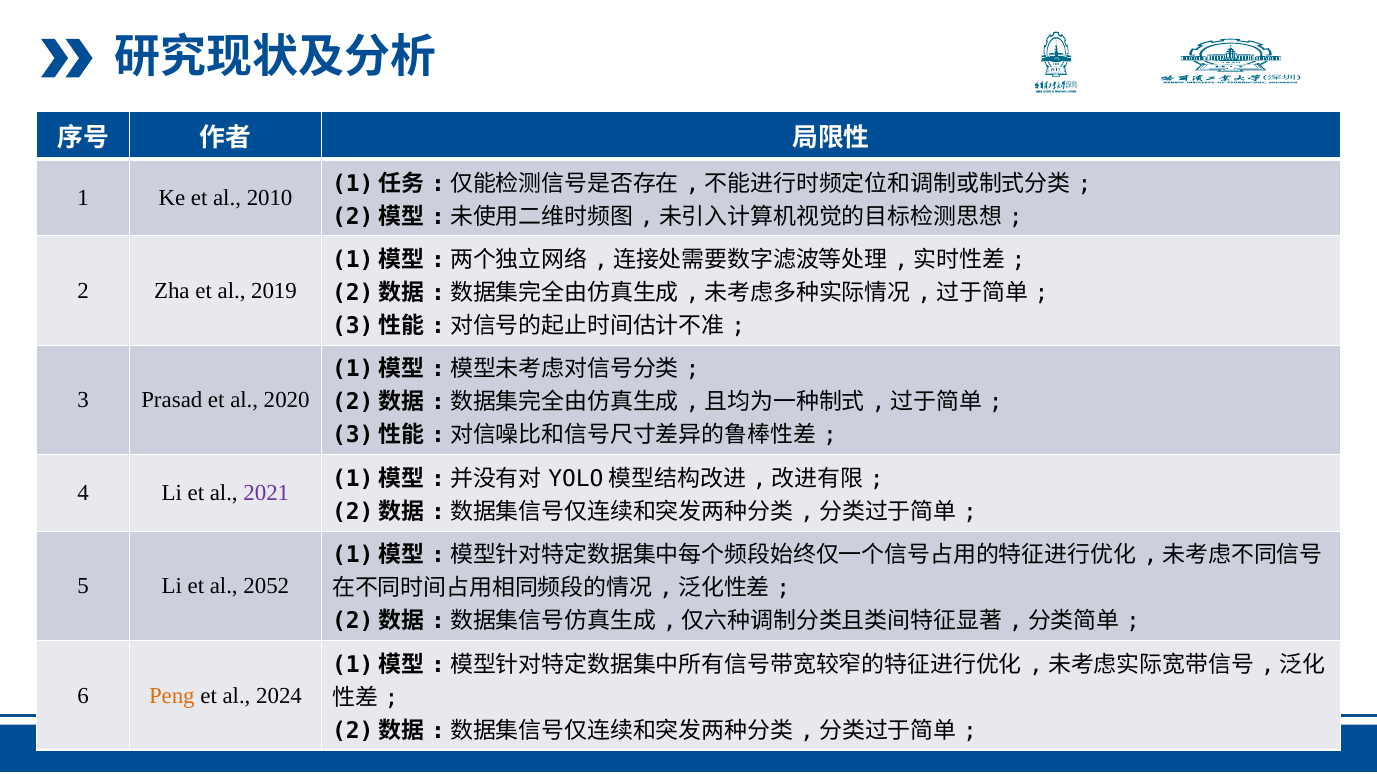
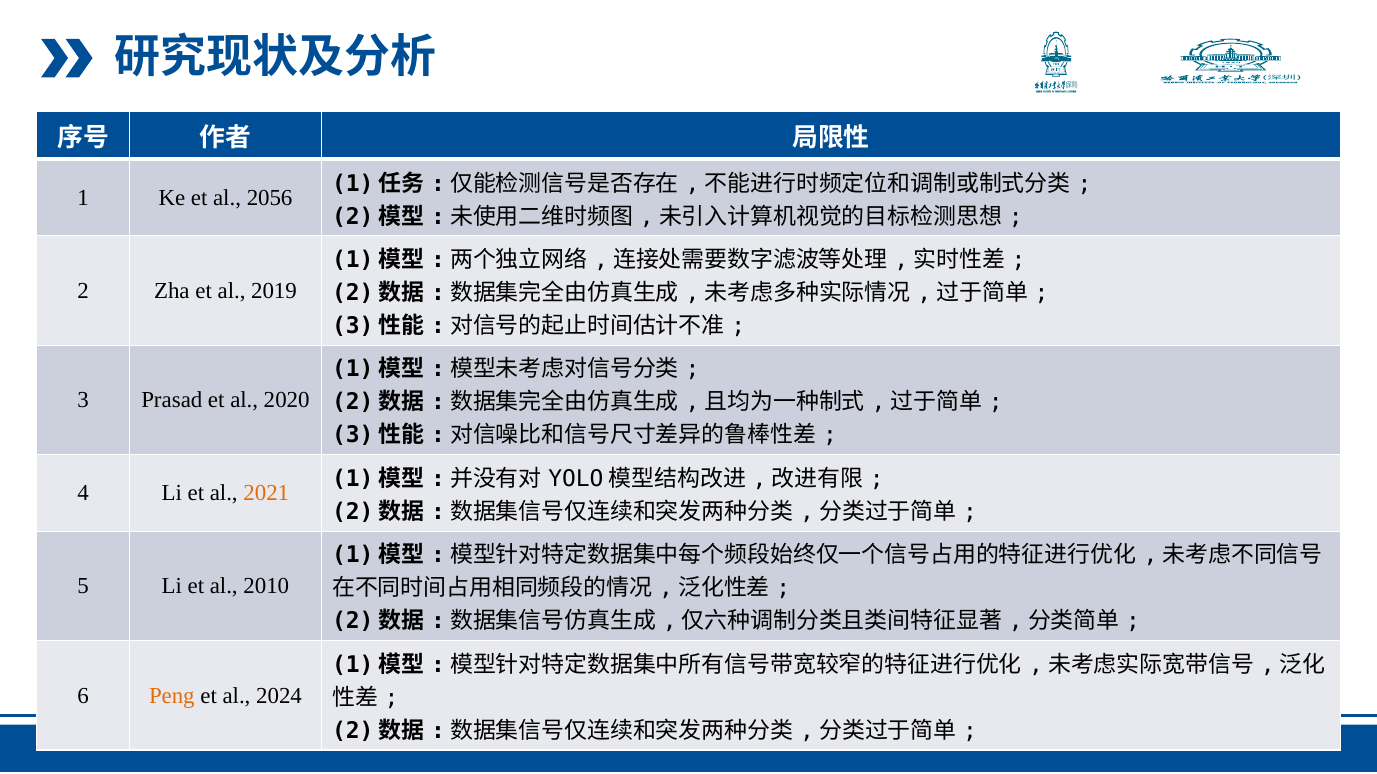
2010: 2010 -> 2056
2021 colour: purple -> orange
2052: 2052 -> 2010
